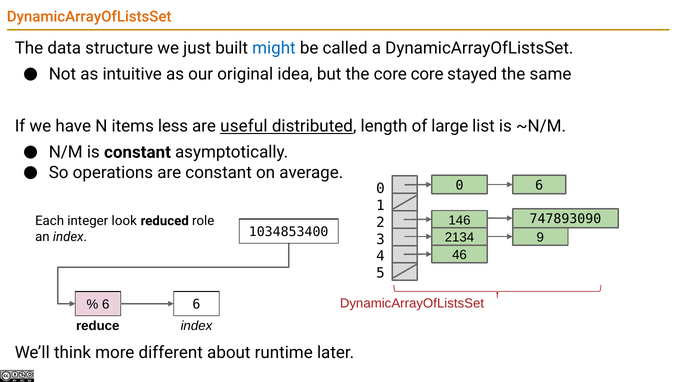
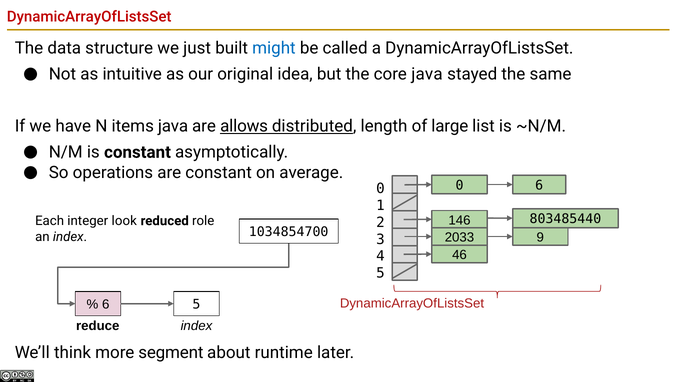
DynamicArrayOfListsSet at (89, 17) colour: orange -> red
core core: core -> java
items less: less -> java
useful: useful -> allows
747893090: 747893090 -> 803485440
1034853400: 1034853400 -> 1034854700
2134: 2134 -> 2033
6 6: 6 -> 5
different: different -> segment
